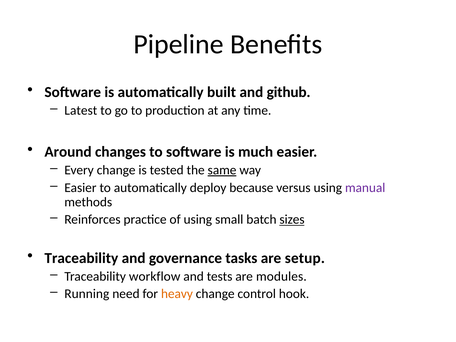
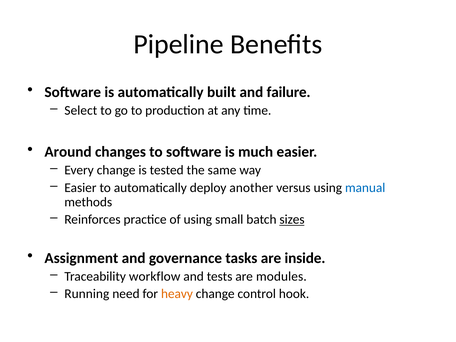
github: github -> failure
Latest: Latest -> Select
same underline: present -> none
because: because -> another
manual colour: purple -> blue
Traceability at (81, 258): Traceability -> Assignment
setup: setup -> inside
